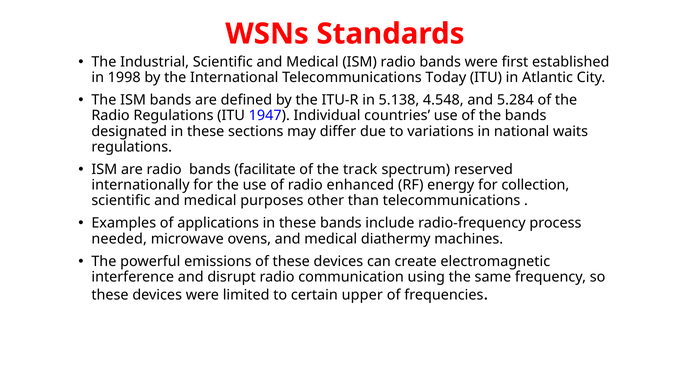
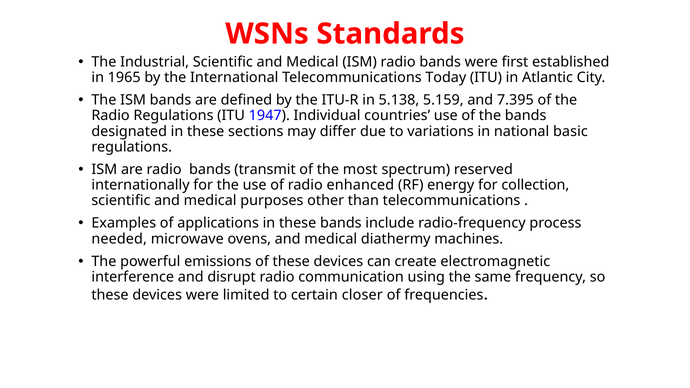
1998: 1998 -> 1965
4.548: 4.548 -> 5.159
5.284: 5.284 -> 7.395
waits: waits -> basic
facilitate: facilitate -> transmit
track: track -> most
upper: upper -> closer
